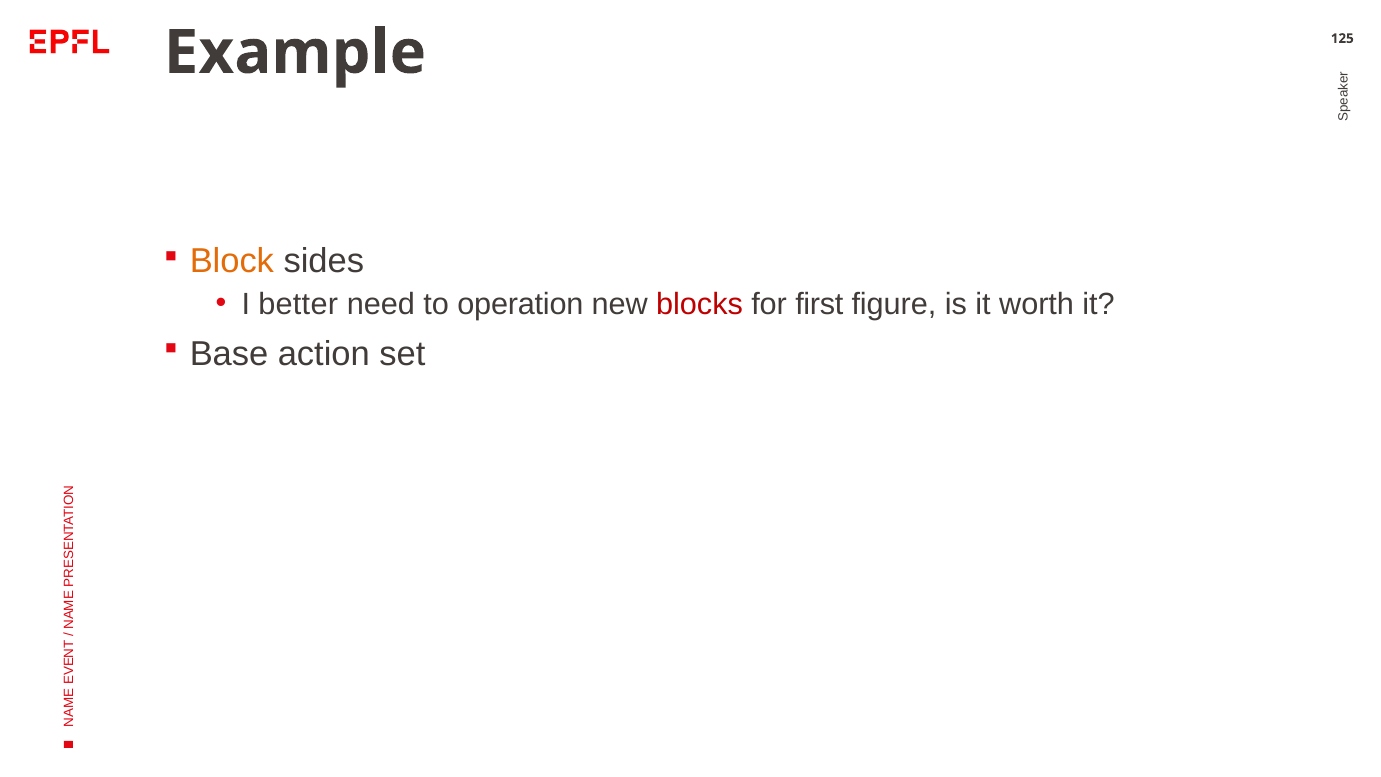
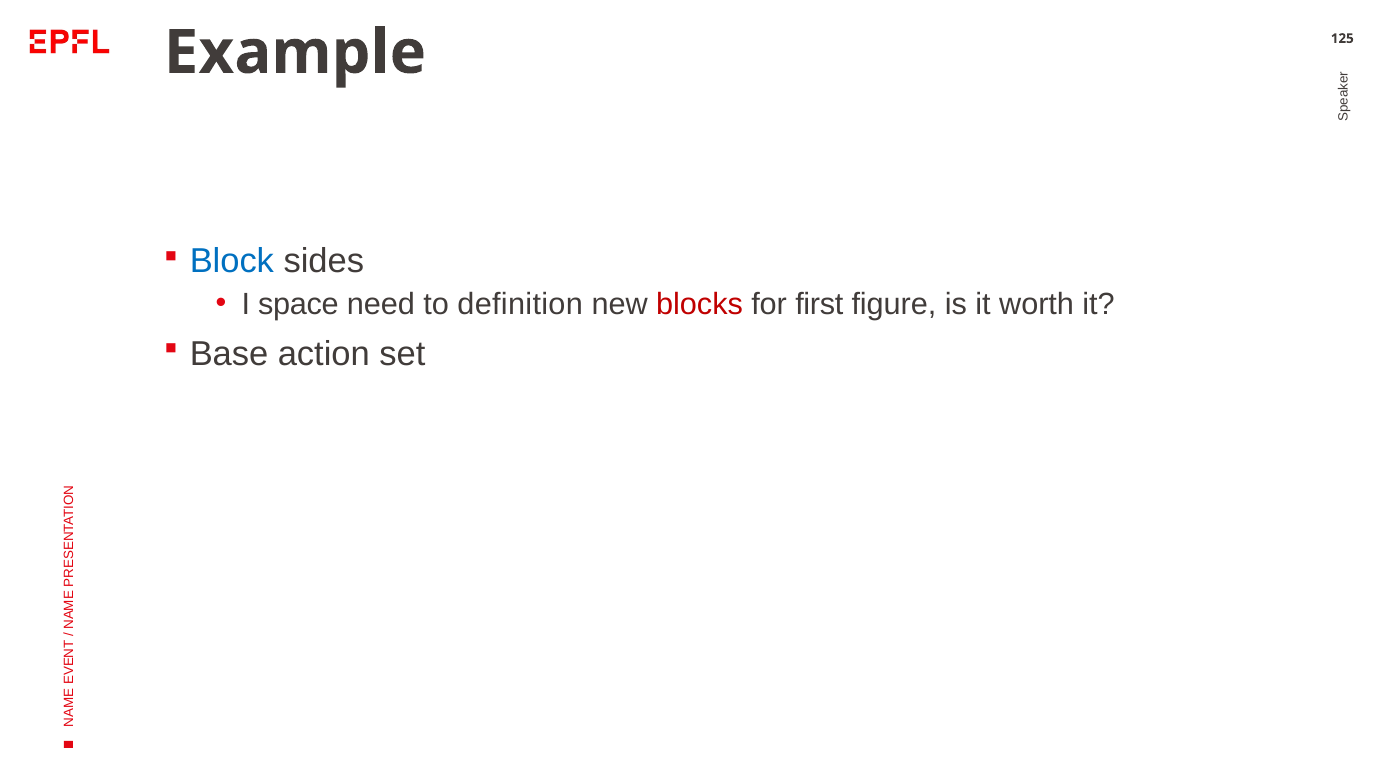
Block colour: orange -> blue
better: better -> space
operation: operation -> definition
